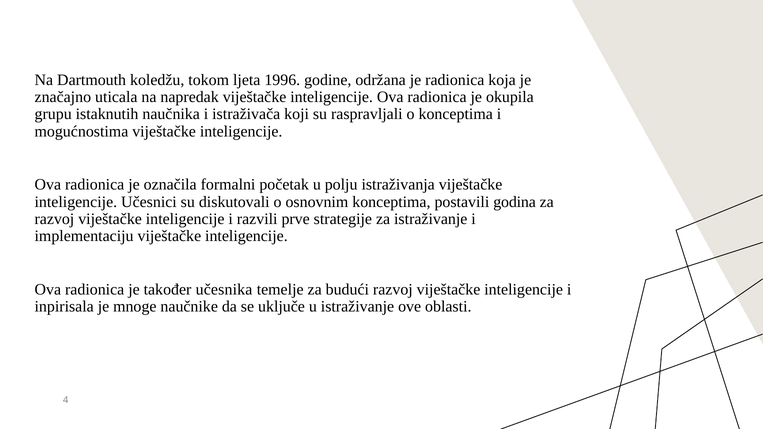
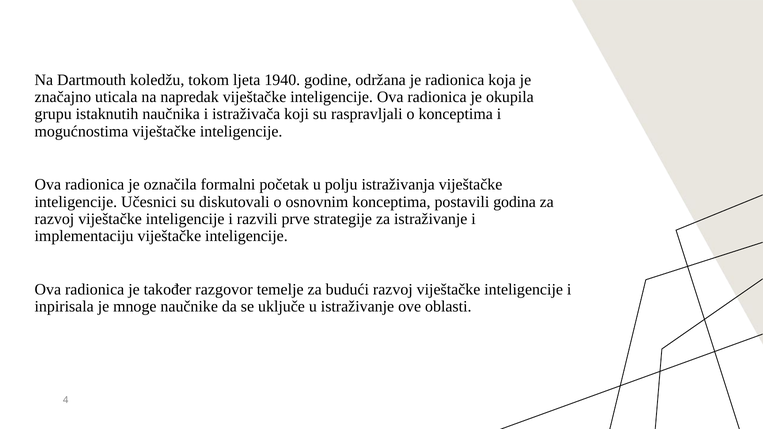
1996: 1996 -> 1940
učesnika: učesnika -> razgovor
